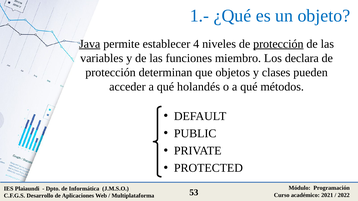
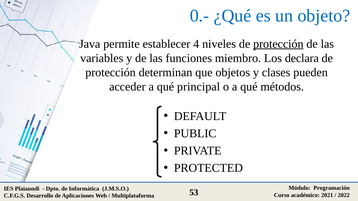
1.-: 1.- -> 0.-
Java underline: present -> none
holandés: holandés -> principal
